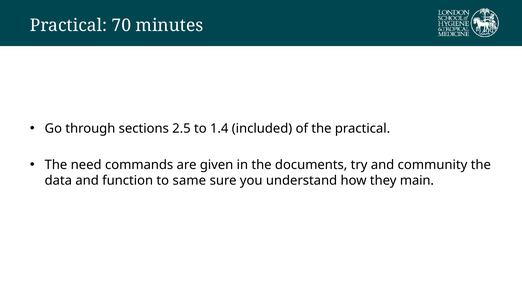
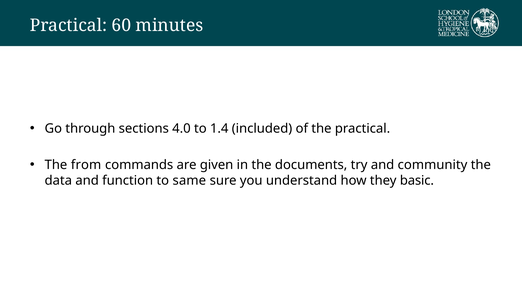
70: 70 -> 60
2.5: 2.5 -> 4.0
need: need -> from
main: main -> basic
